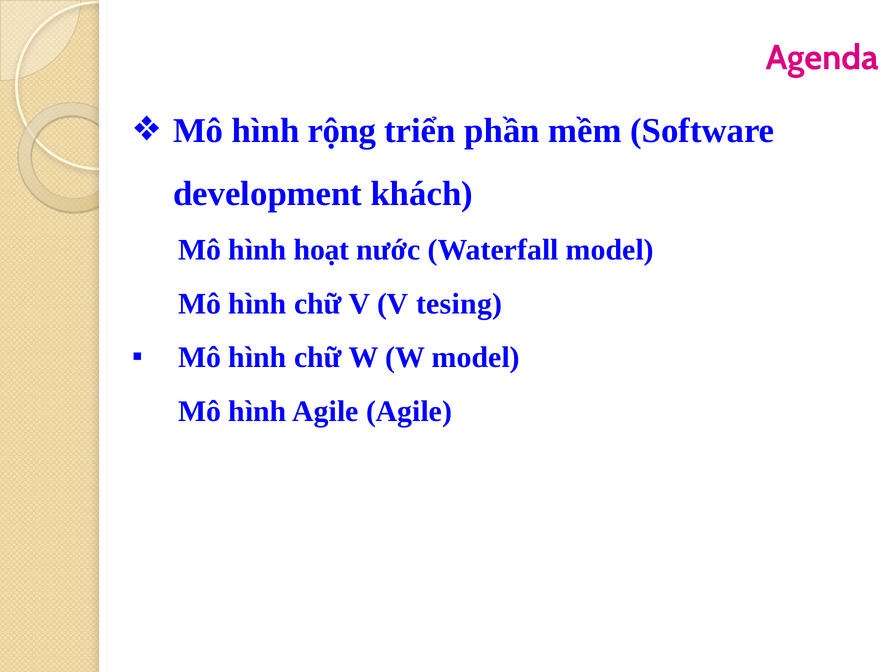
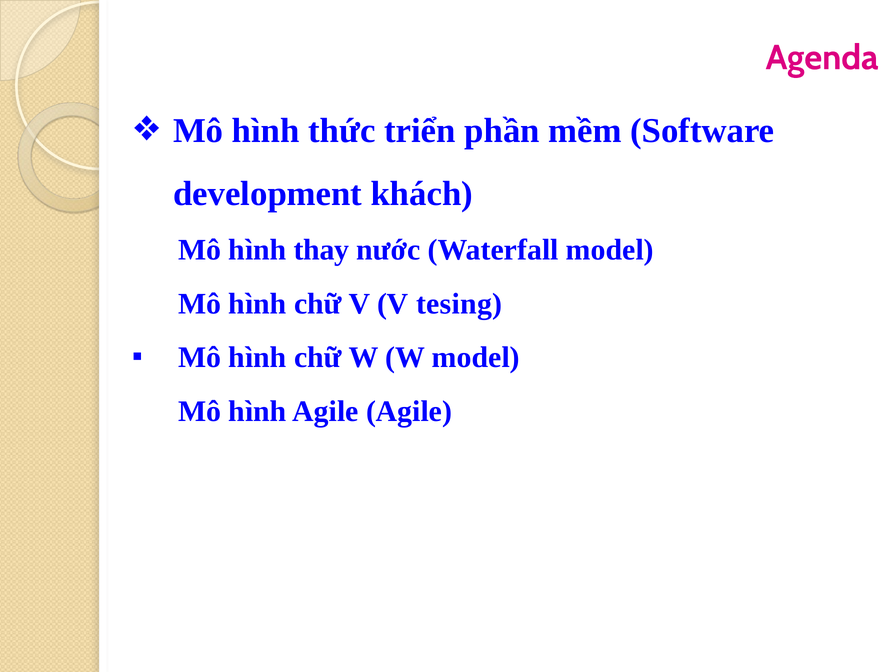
rộng: rộng -> thức
hoạt: hoạt -> thay
